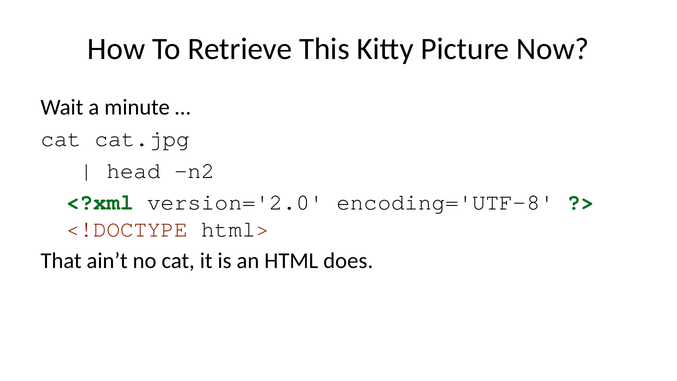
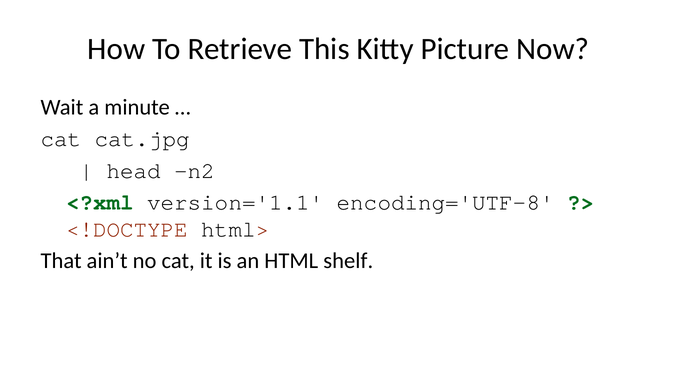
version='2.0: version='2.0 -> version='1.1
does: does -> shelf
